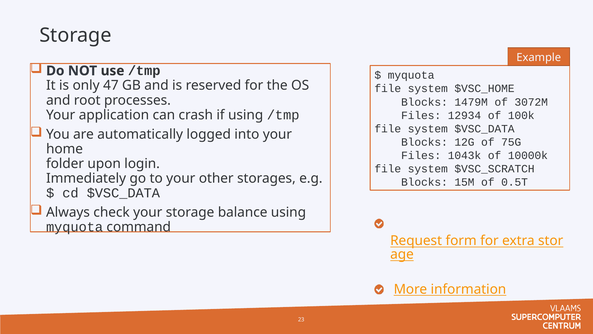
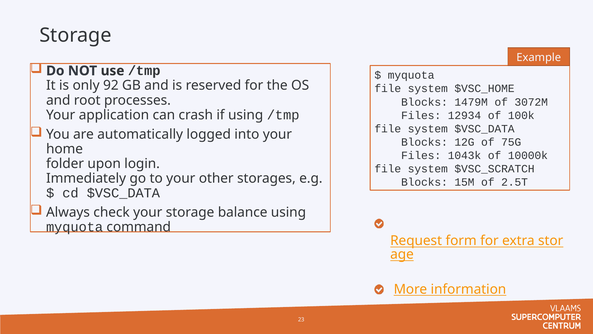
47: 47 -> 92
0.5T: 0.5T -> 2.5T
